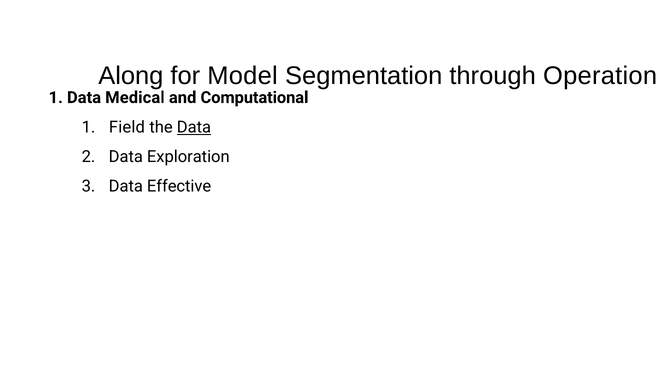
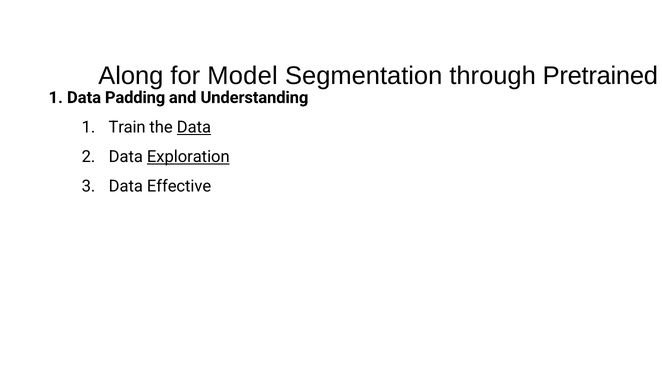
Operation: Operation -> Pretrained
Medical: Medical -> Padding
Computational: Computational -> Understanding
Field: Field -> Train
Exploration underline: none -> present
